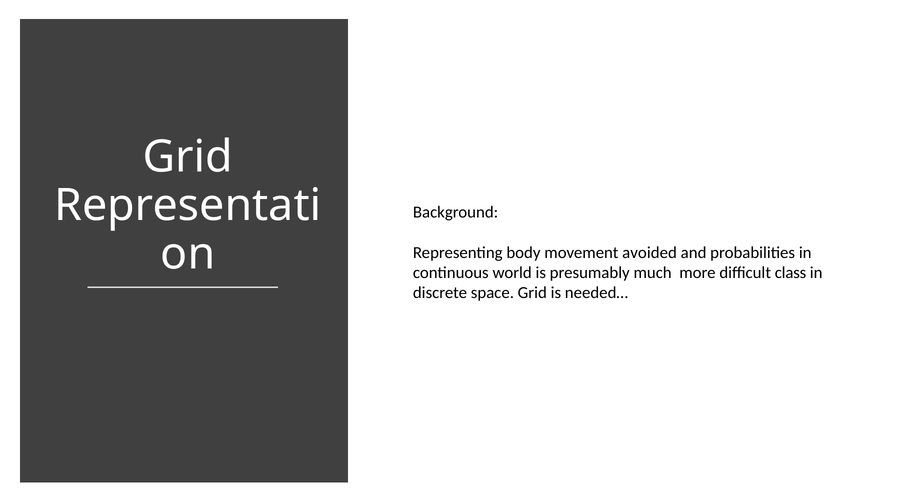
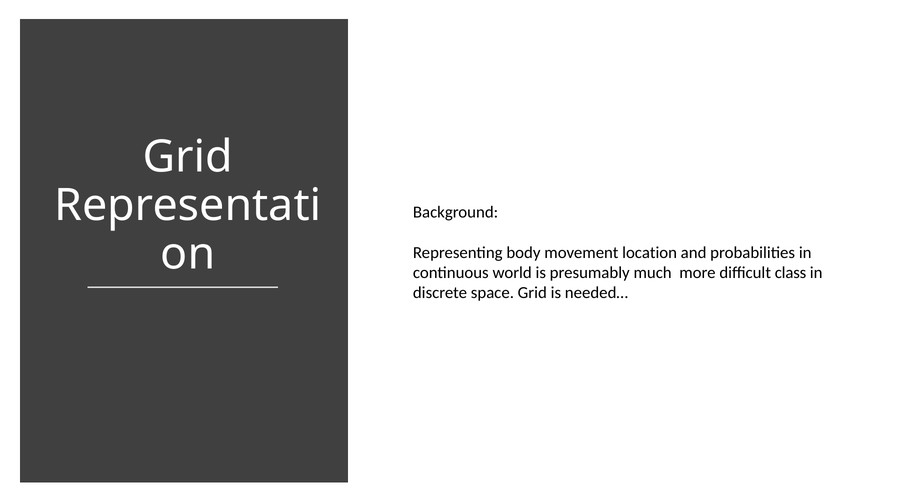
avoided: avoided -> location
